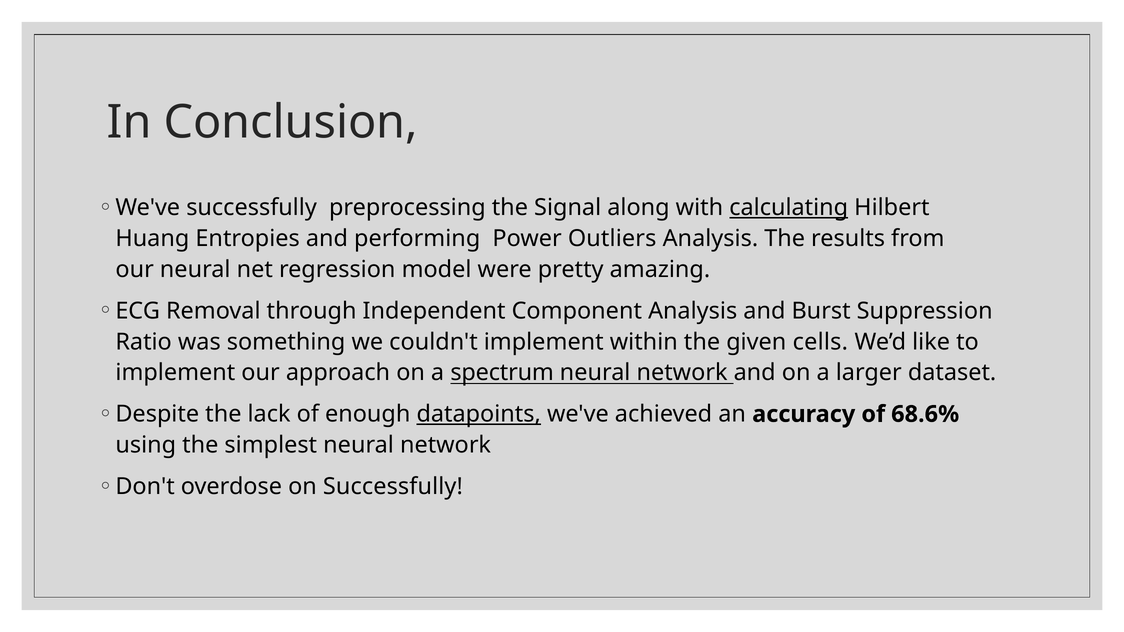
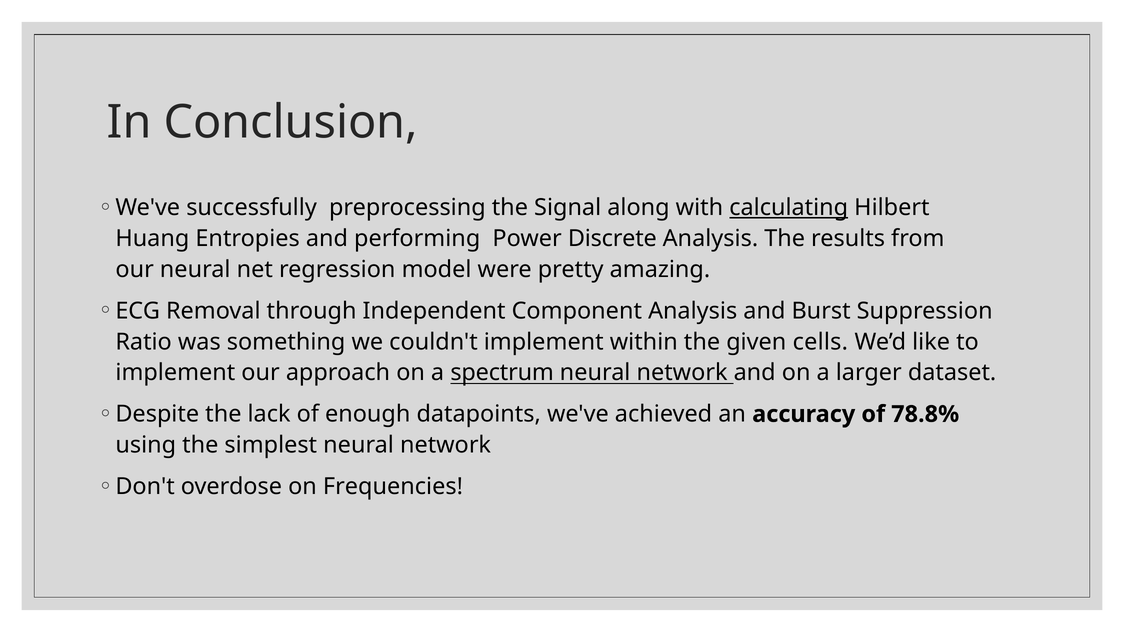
Outliers: Outliers -> Discrete
datapoints underline: present -> none
68.6%: 68.6% -> 78.8%
on Successfully: Successfully -> Frequencies
